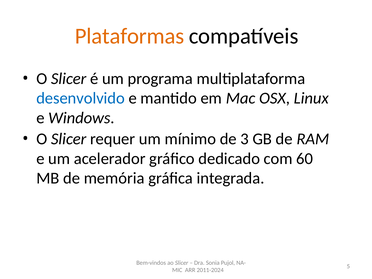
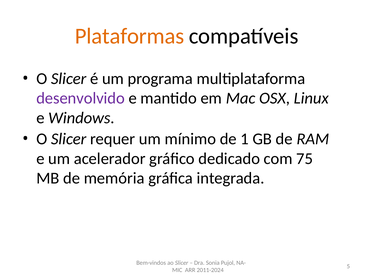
desenvolvido colour: blue -> purple
3: 3 -> 1
60: 60 -> 75
